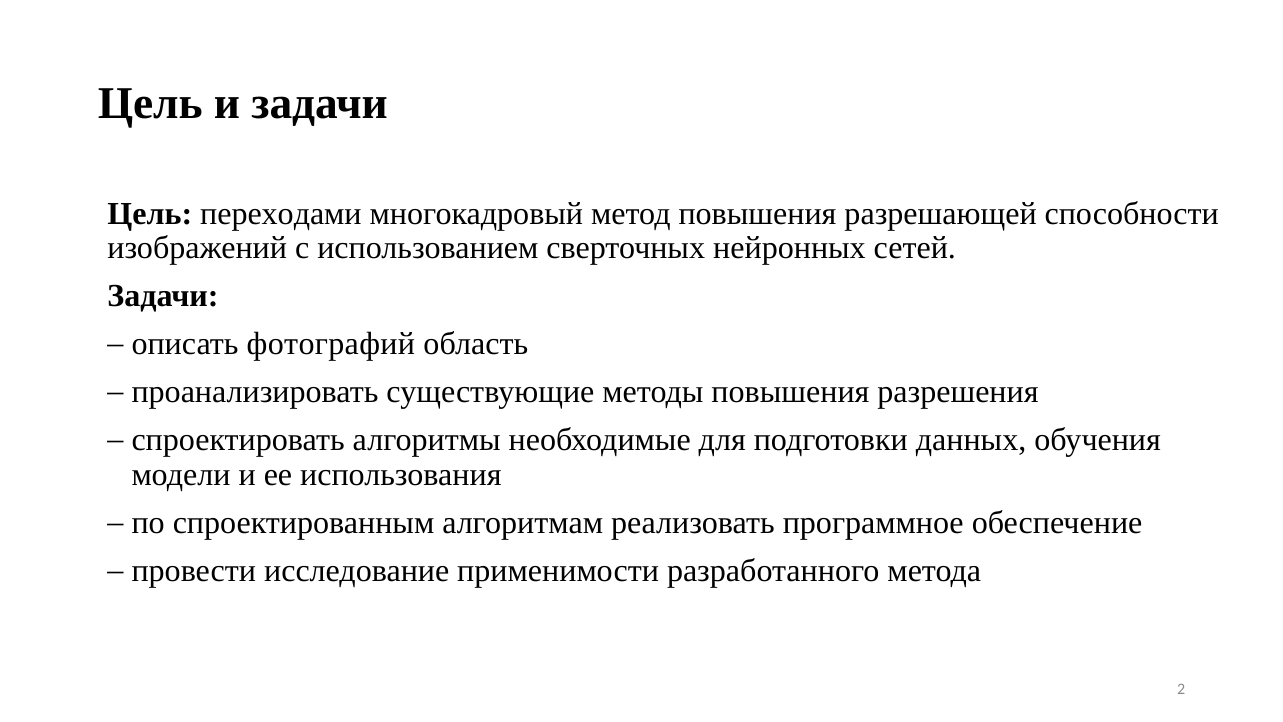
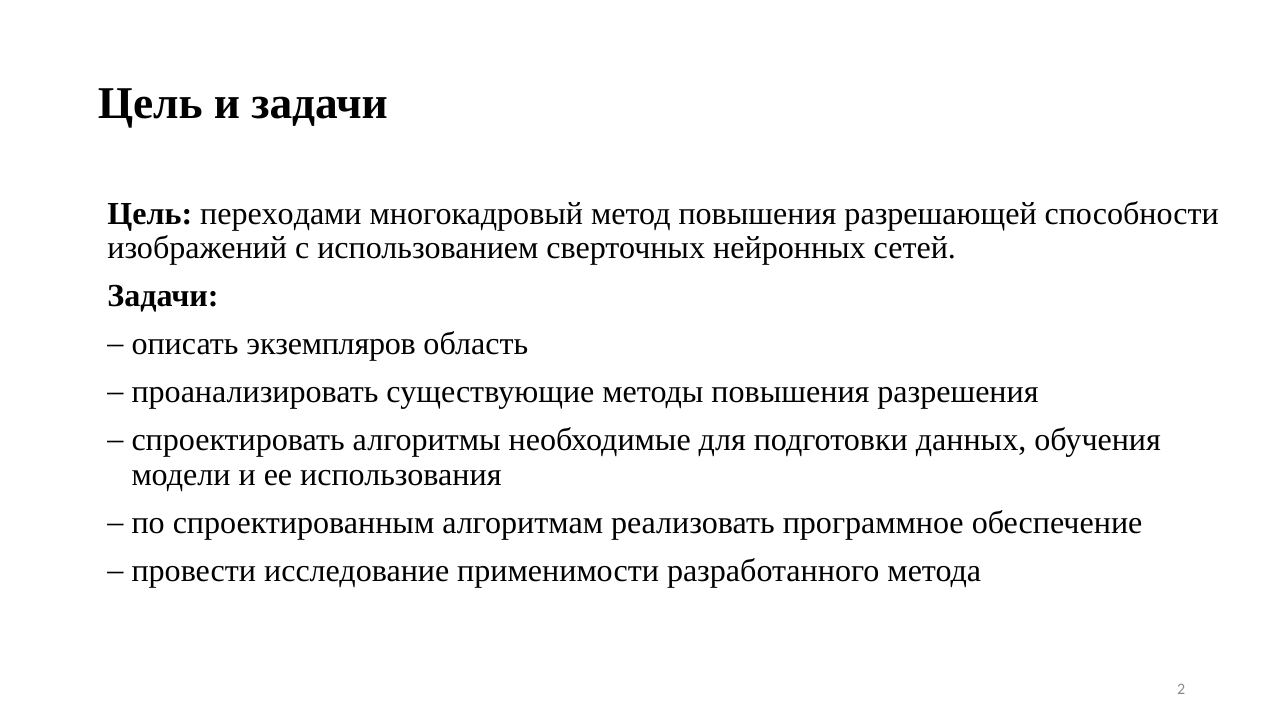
фотографий: фотографий -> экземпляров
